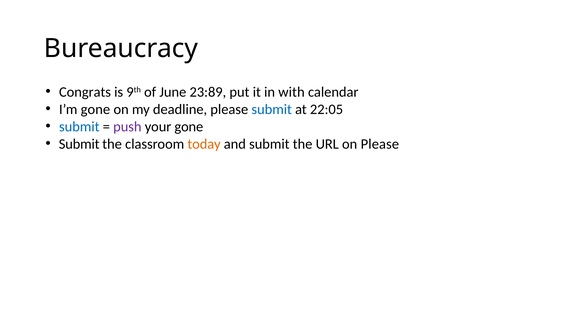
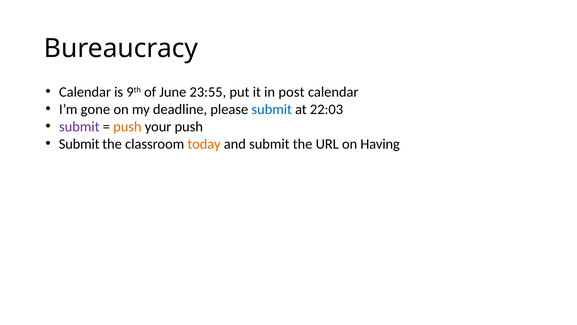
Congrats at (85, 92): Congrats -> Calendar
23:89: 23:89 -> 23:55
with: with -> post
22:05: 22:05 -> 22:03
submit at (79, 126) colour: blue -> purple
push at (127, 126) colour: purple -> orange
your gone: gone -> push
on Please: Please -> Having
